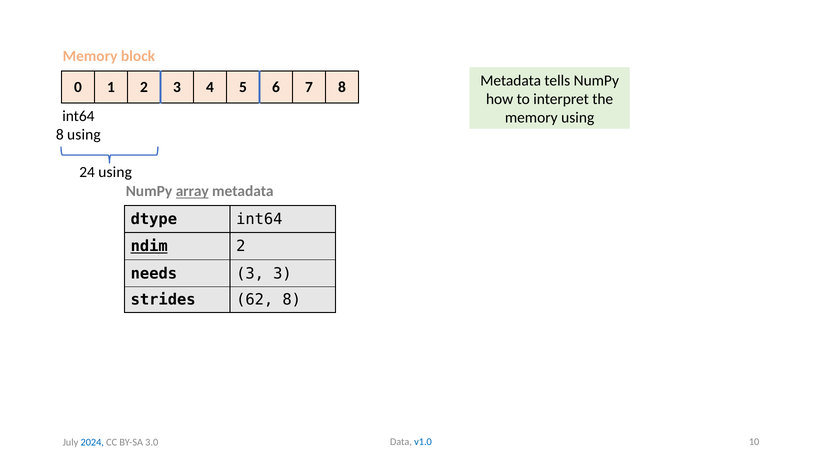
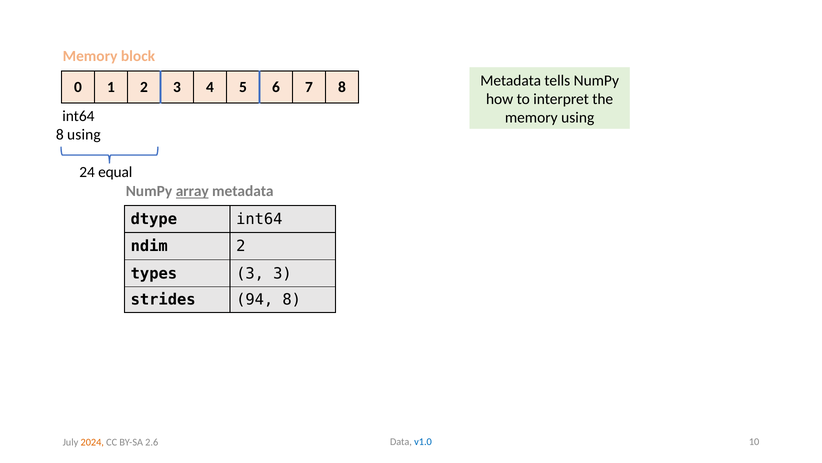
24 using: using -> equal
ndim underline: present -> none
needs: needs -> types
62: 62 -> 94
2024 colour: blue -> orange
3.0: 3.0 -> 2.6
